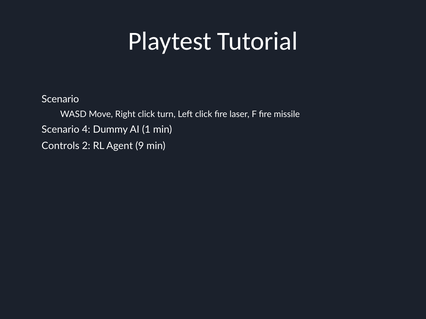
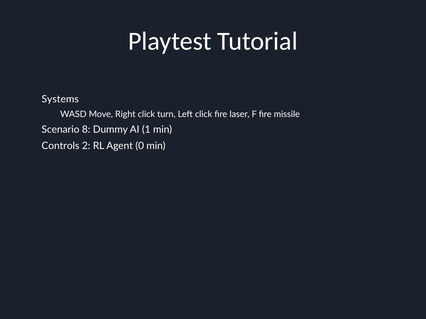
Scenario at (60, 99): Scenario -> Systems
4: 4 -> 8
9: 9 -> 0
